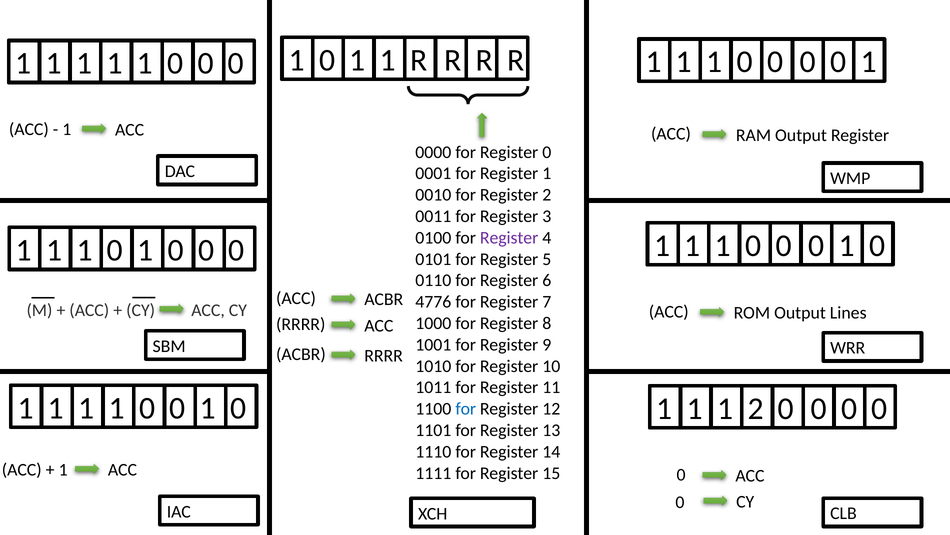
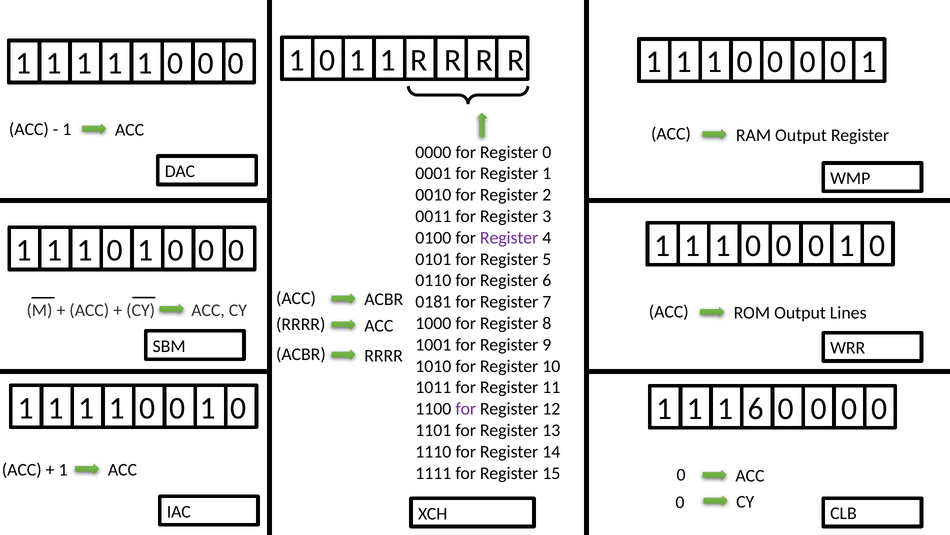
4776: 4776 -> 0181
1 2: 2 -> 6
for at (466, 408) colour: blue -> purple
